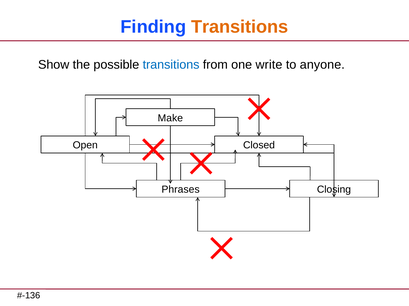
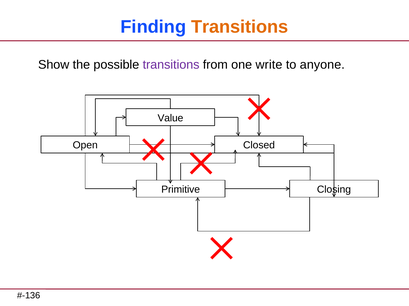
transitions at (171, 65) colour: blue -> purple
Make: Make -> Value
Phrases: Phrases -> Primitive
